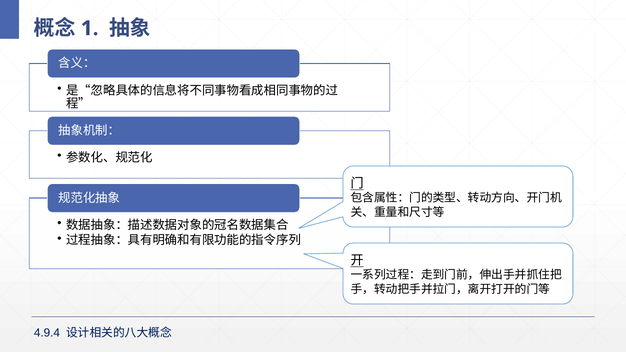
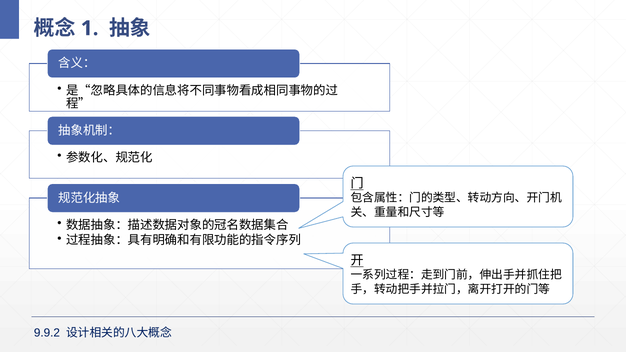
4.9.4: 4.9.4 -> 9.9.2
